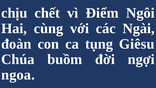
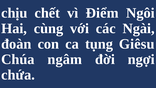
buồm: buồm -> ngâm
ngoa: ngoa -> chứa
